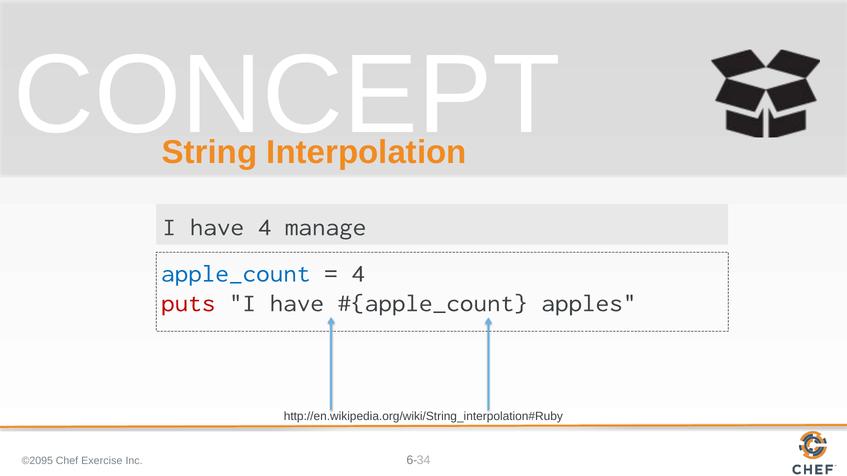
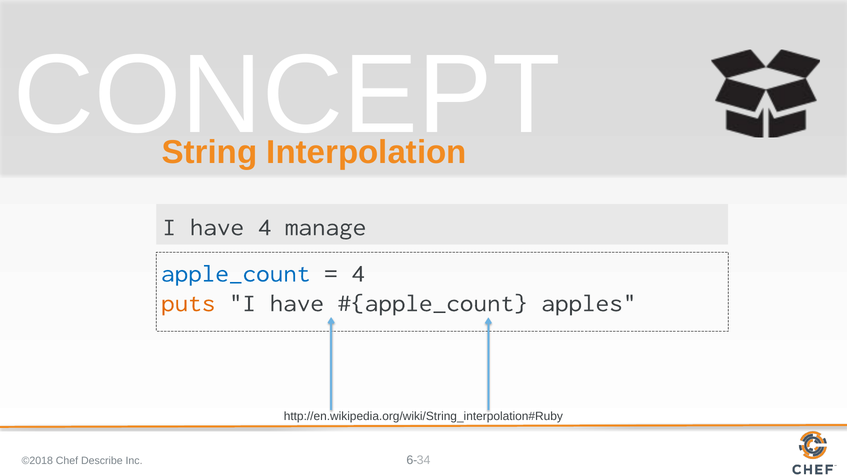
puts colour: red -> orange
©2095: ©2095 -> ©2018
Exercise: Exercise -> Describe
